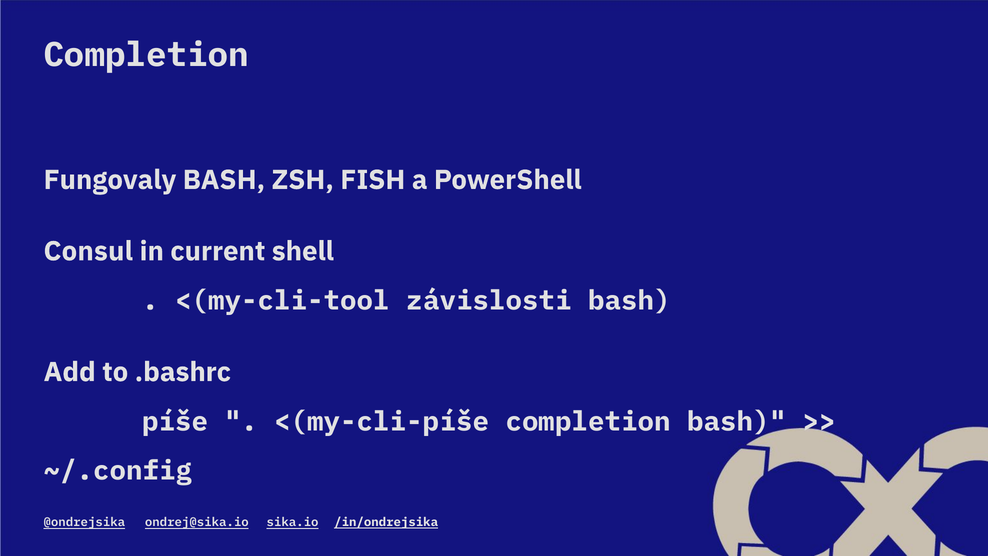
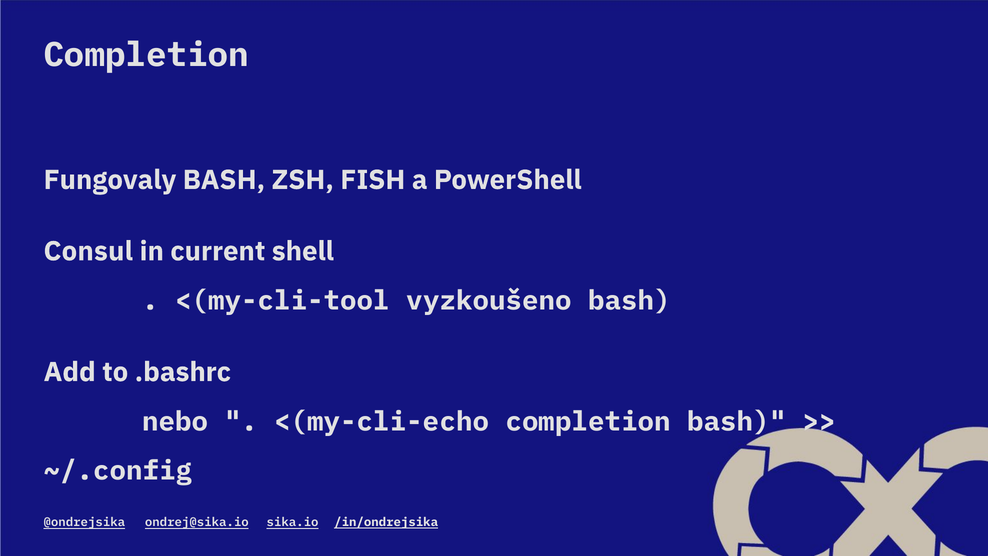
závislosti: závislosti -> vyzkoušeno
píše: píše -> nebo
<(my-cli-píše: <(my-cli-píše -> <(my-cli-echo
